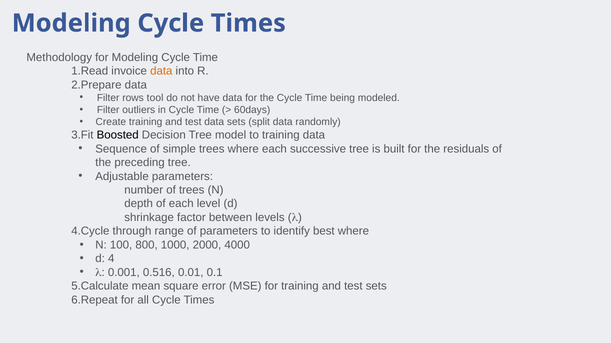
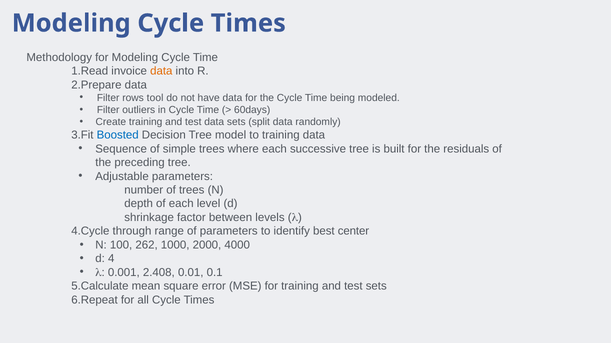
Boosted colour: black -> blue
best where: where -> center
800: 800 -> 262
0.516: 0.516 -> 2.408
